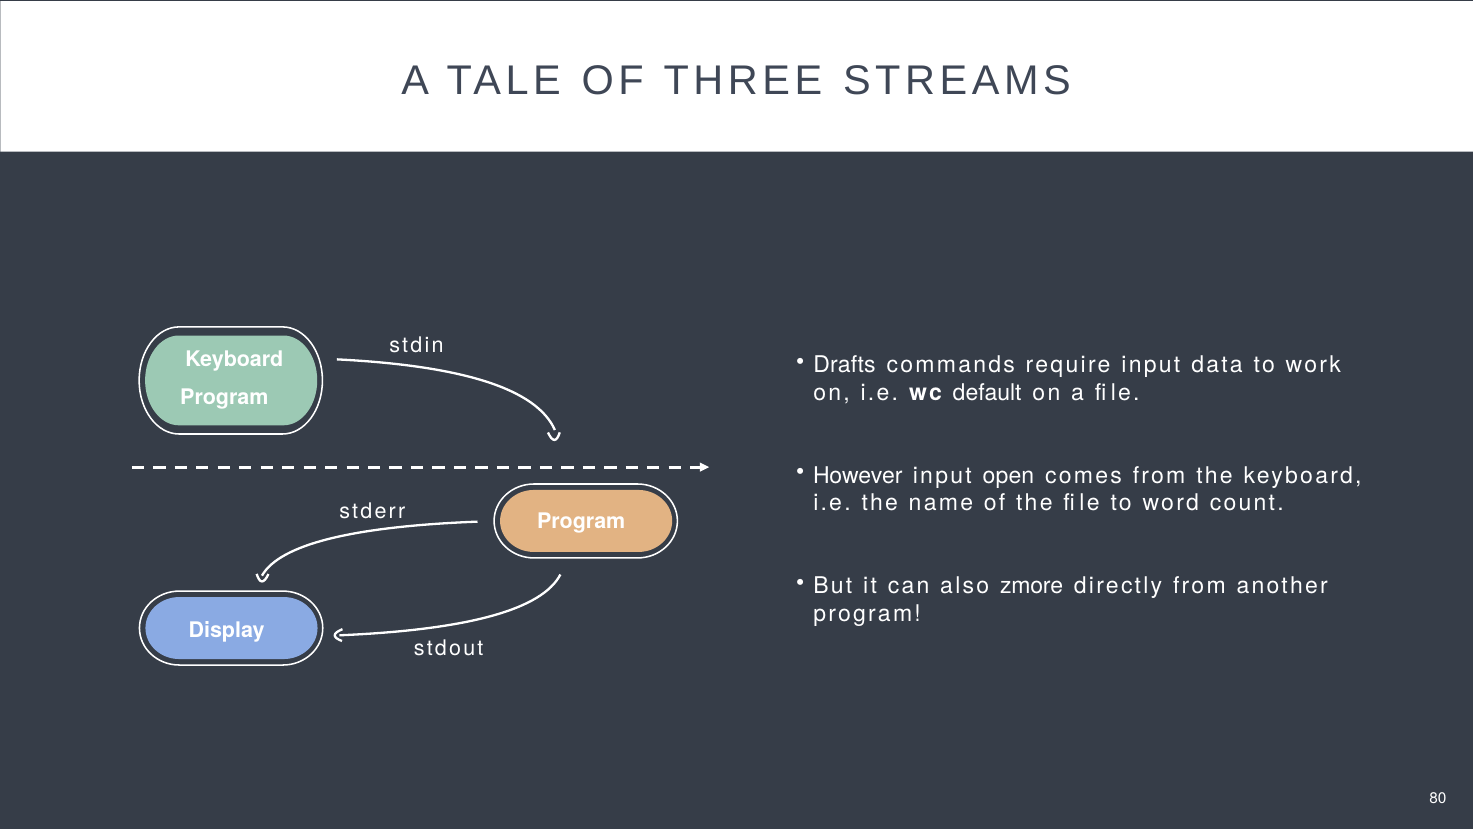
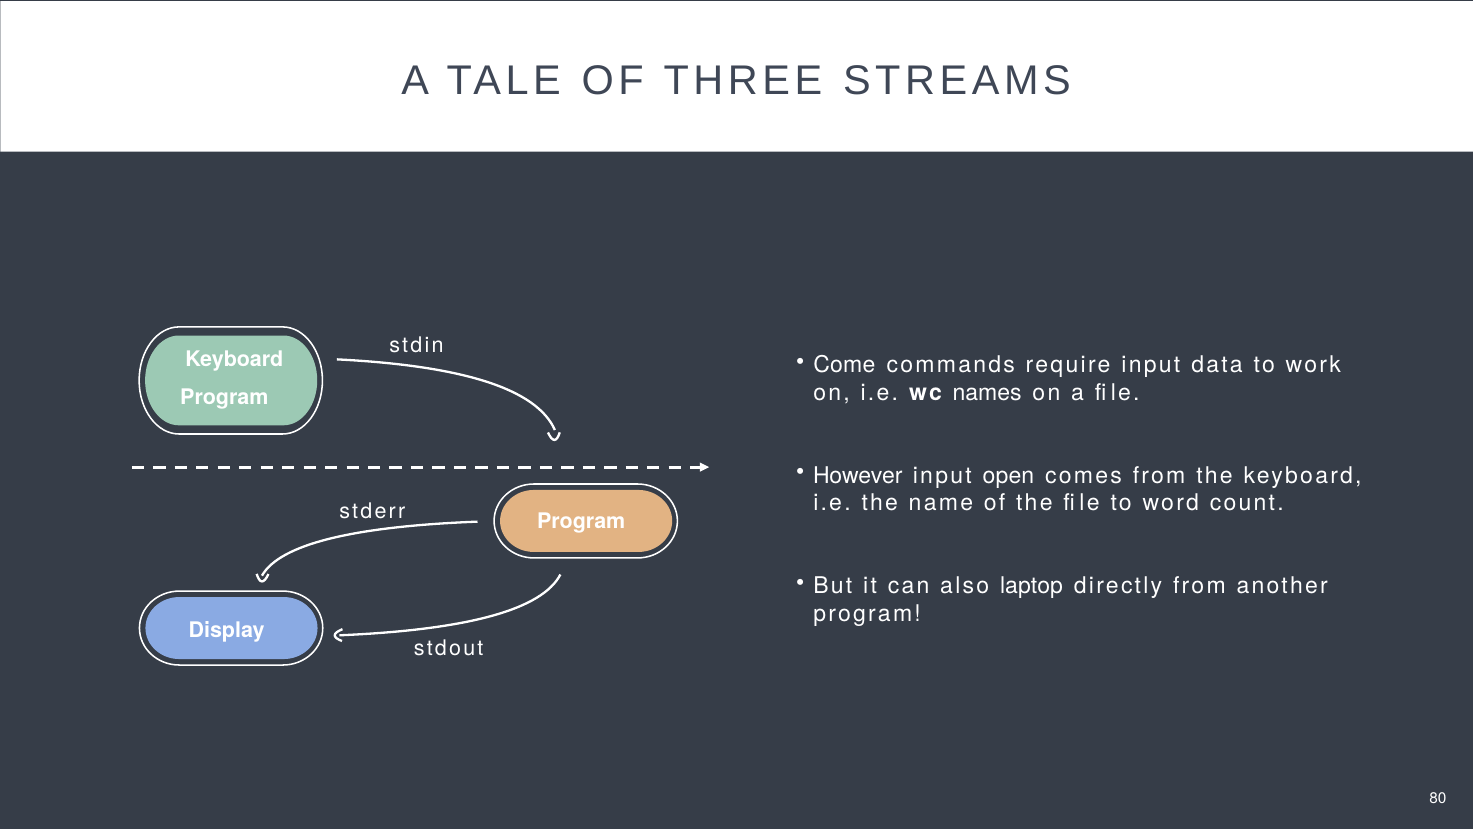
Drafts: Drafts -> Come
default: default -> names
zmore: zmore -> laptop
